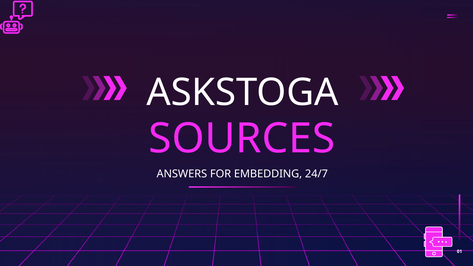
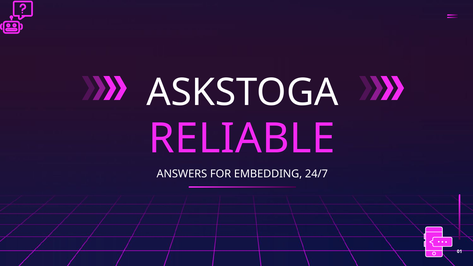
SOURCES: SOURCES -> RELIABLE
